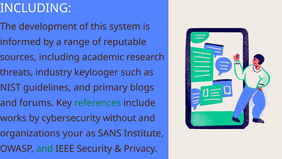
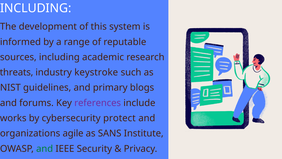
keylooger: keylooger -> keystroke
references colour: green -> purple
without: without -> protect
your: your -> agile
